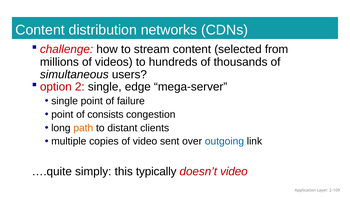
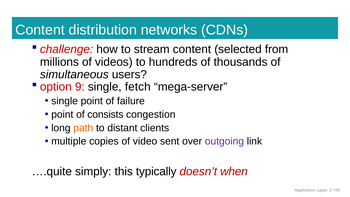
2: 2 -> 9
edge: edge -> fetch
outgoing colour: blue -> purple
doesn’t video: video -> when
